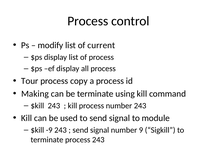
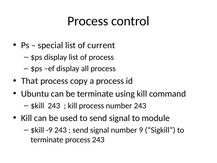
modify: modify -> special
Tour: Tour -> That
Making: Making -> Ubuntu
